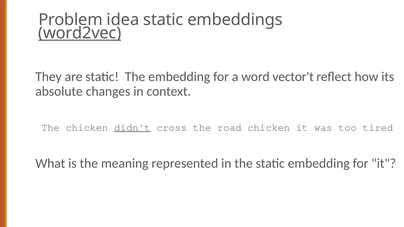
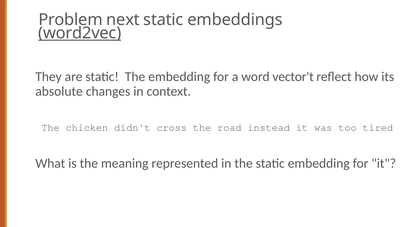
idea: idea -> next
didn't underline: present -> none
road chicken: chicken -> instead
